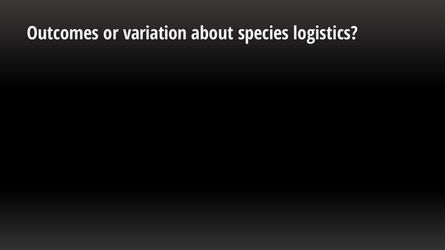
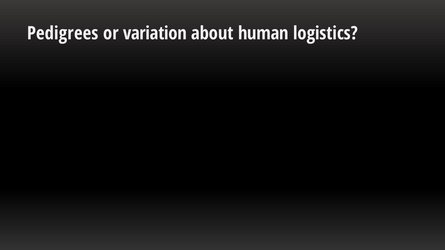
Outcomes: Outcomes -> Pedigrees
species: species -> human
